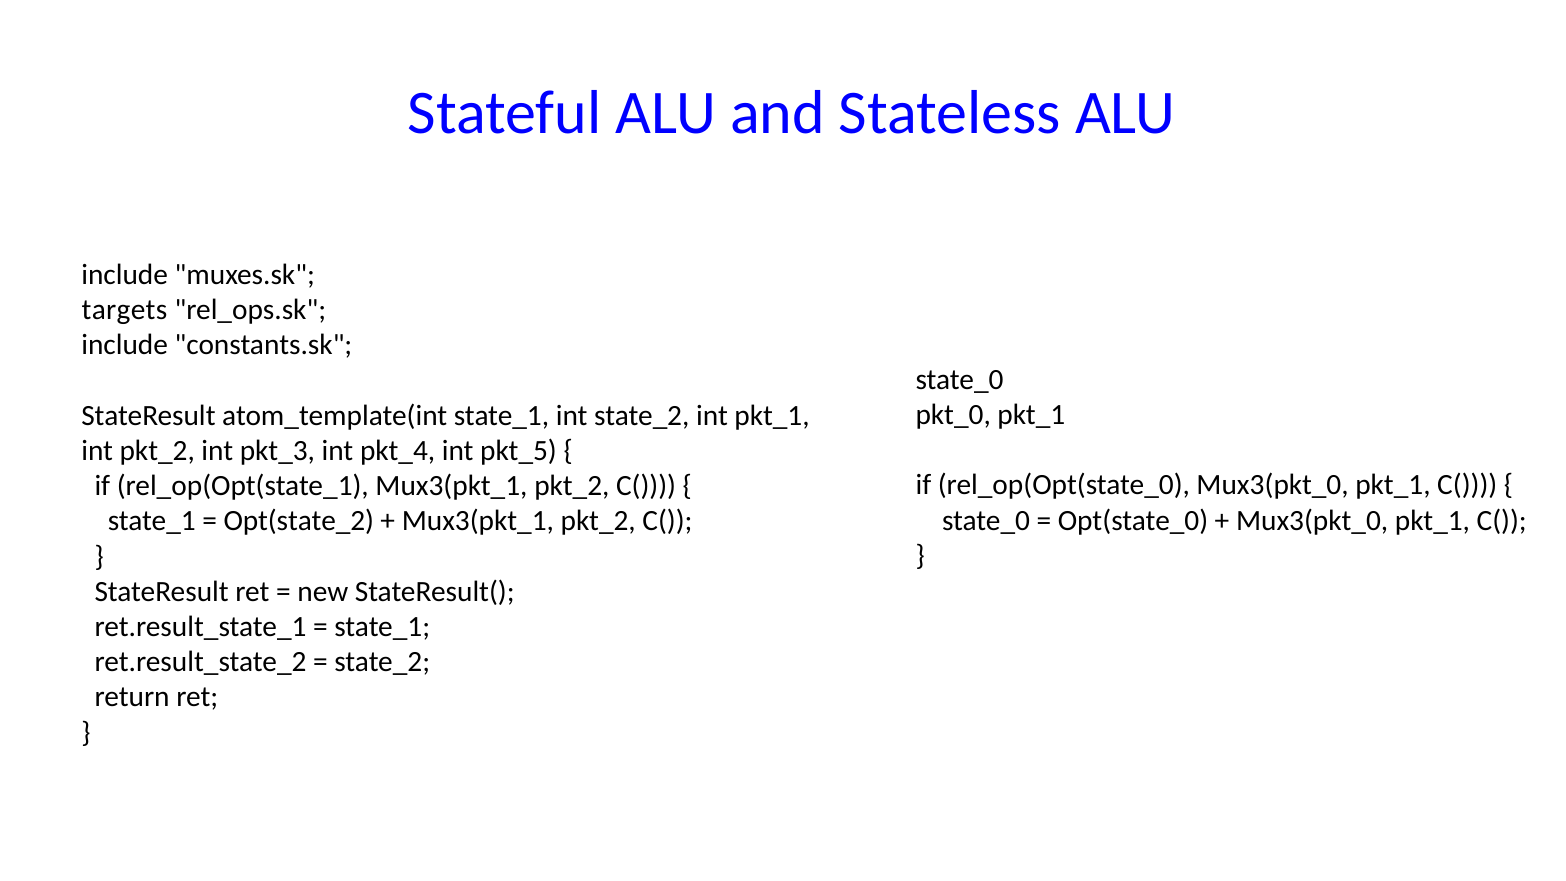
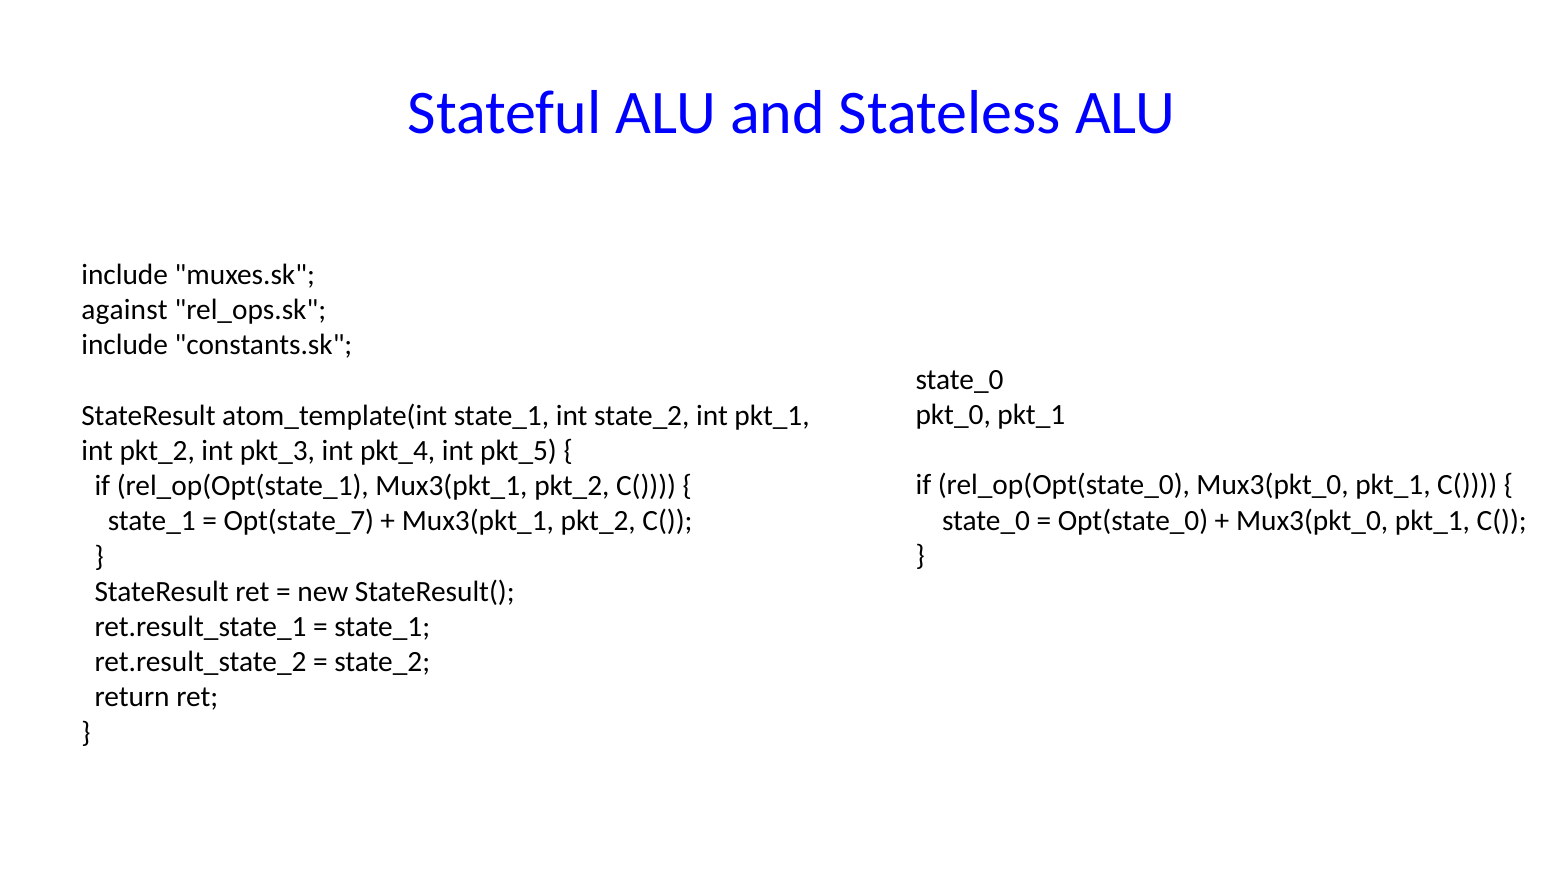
targets: targets -> against
Opt(state_2: Opt(state_2 -> Opt(state_7
